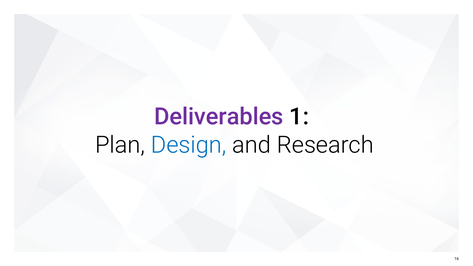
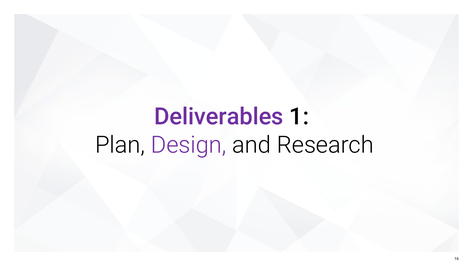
Design colour: blue -> purple
